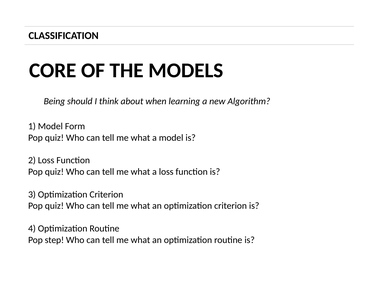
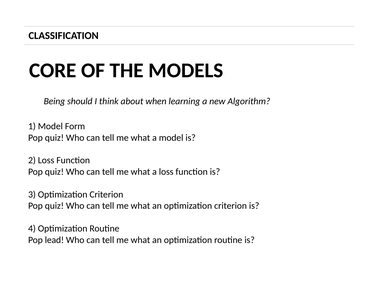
step: step -> lead
